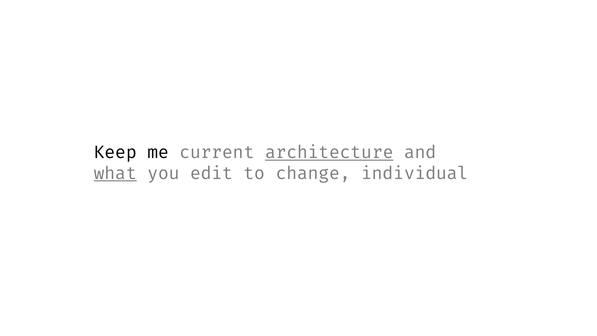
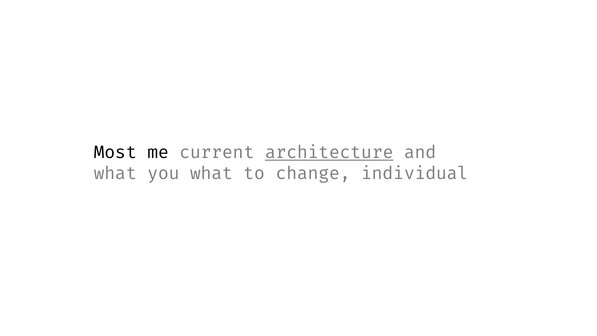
Keep: Keep -> Most
what at (115, 173) underline: present -> none
you edit: edit -> what
